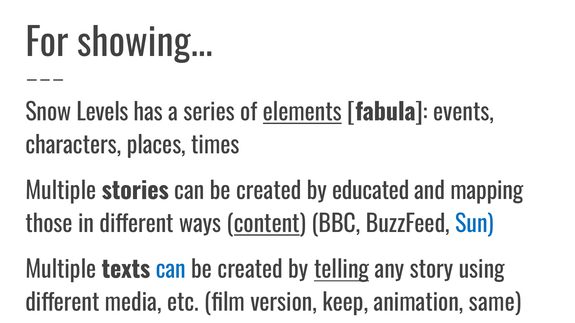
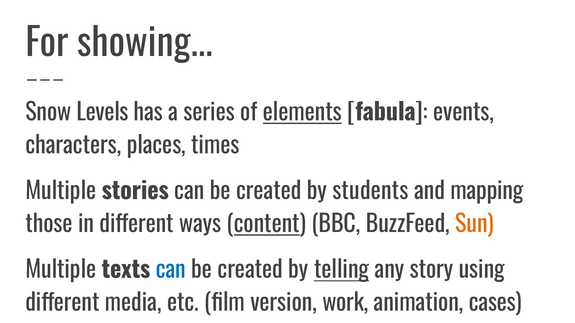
educated: educated -> students
Sun colour: blue -> orange
keep: keep -> work
same: same -> cases
